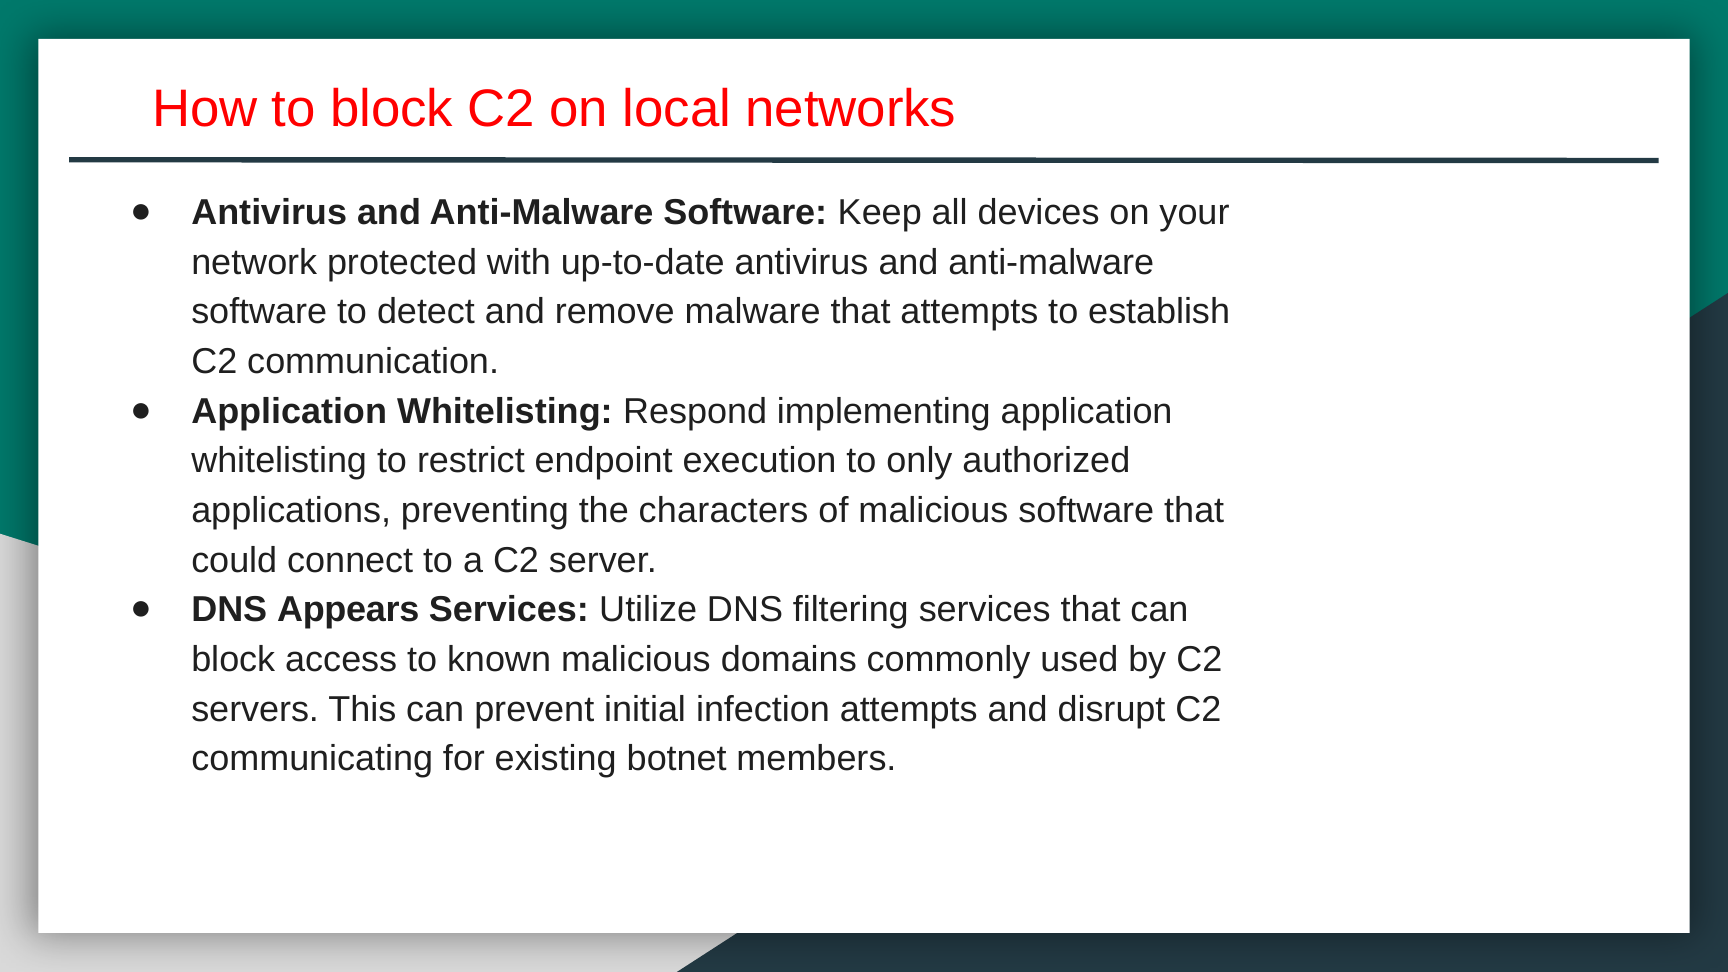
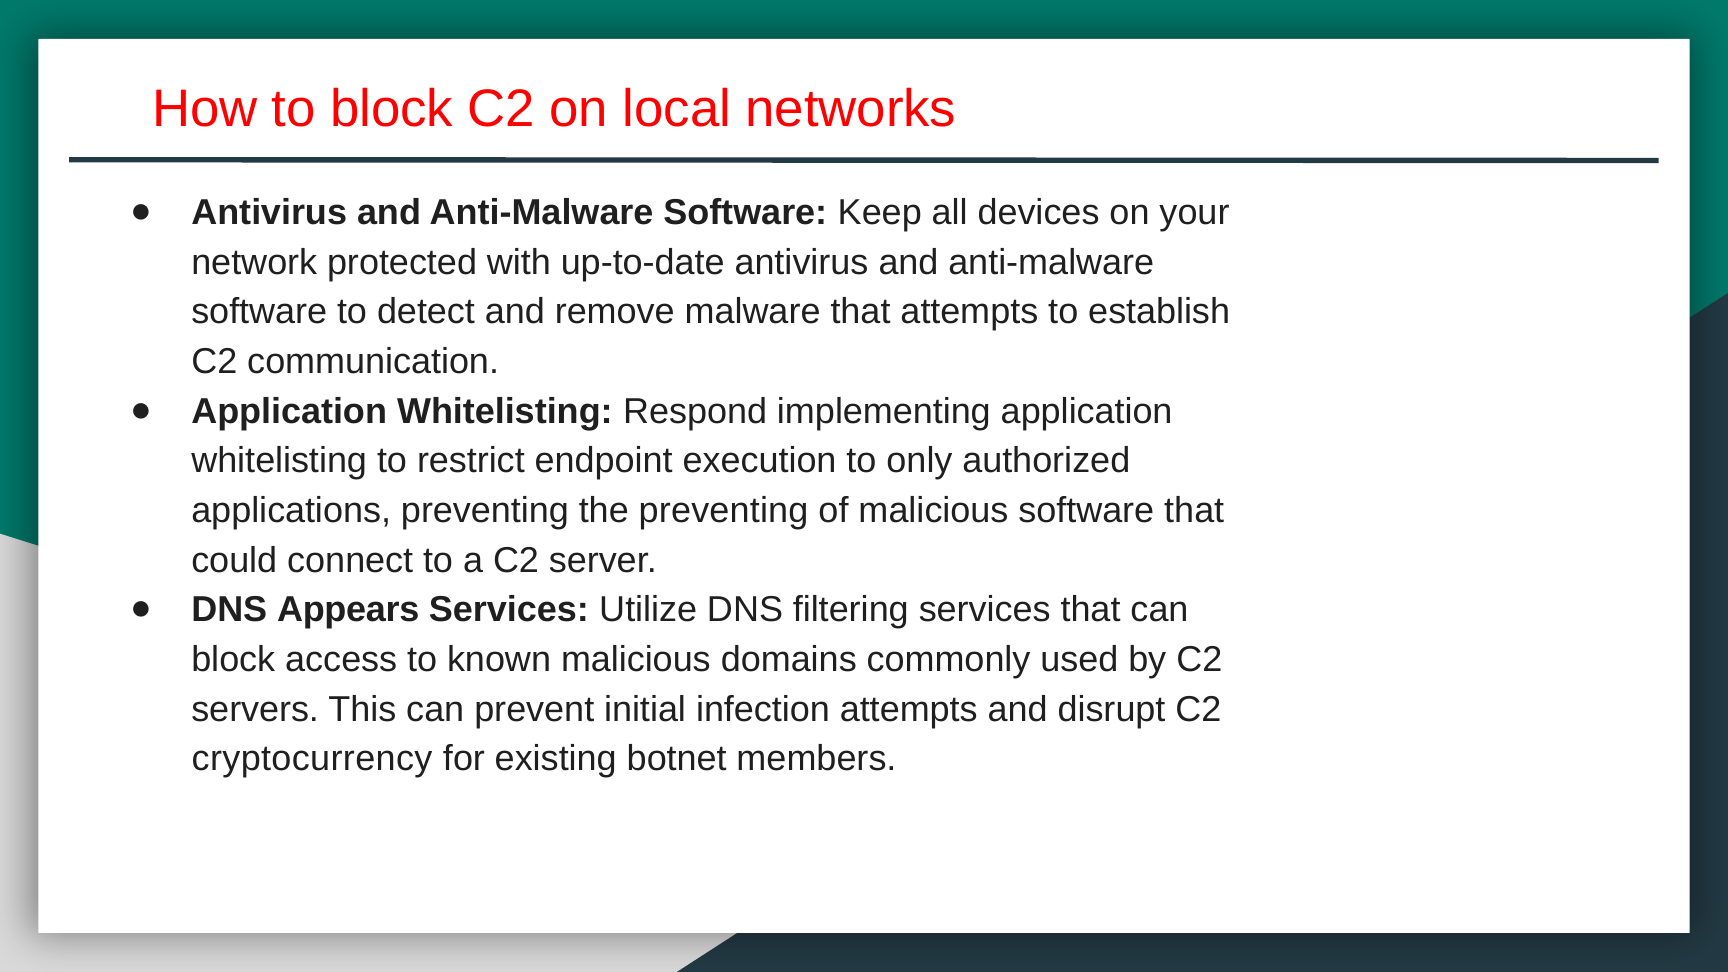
the characters: characters -> preventing
communicating: communicating -> cryptocurrency
